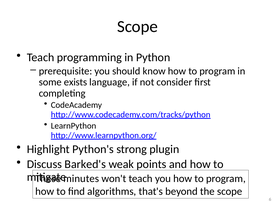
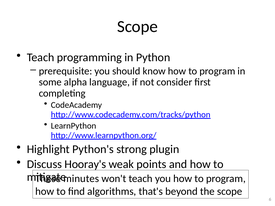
exists: exists -> alpha
Barked's: Barked's -> Hooray's
